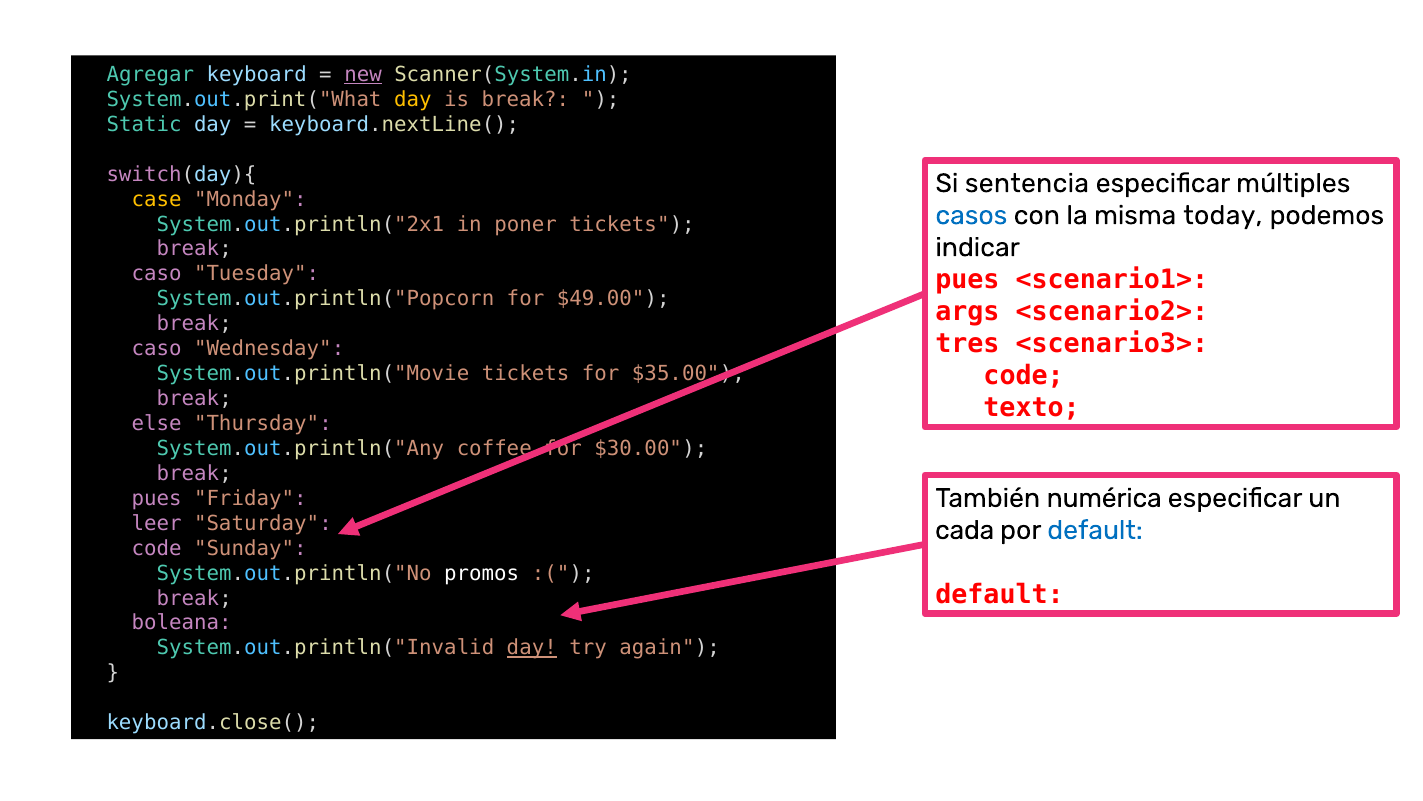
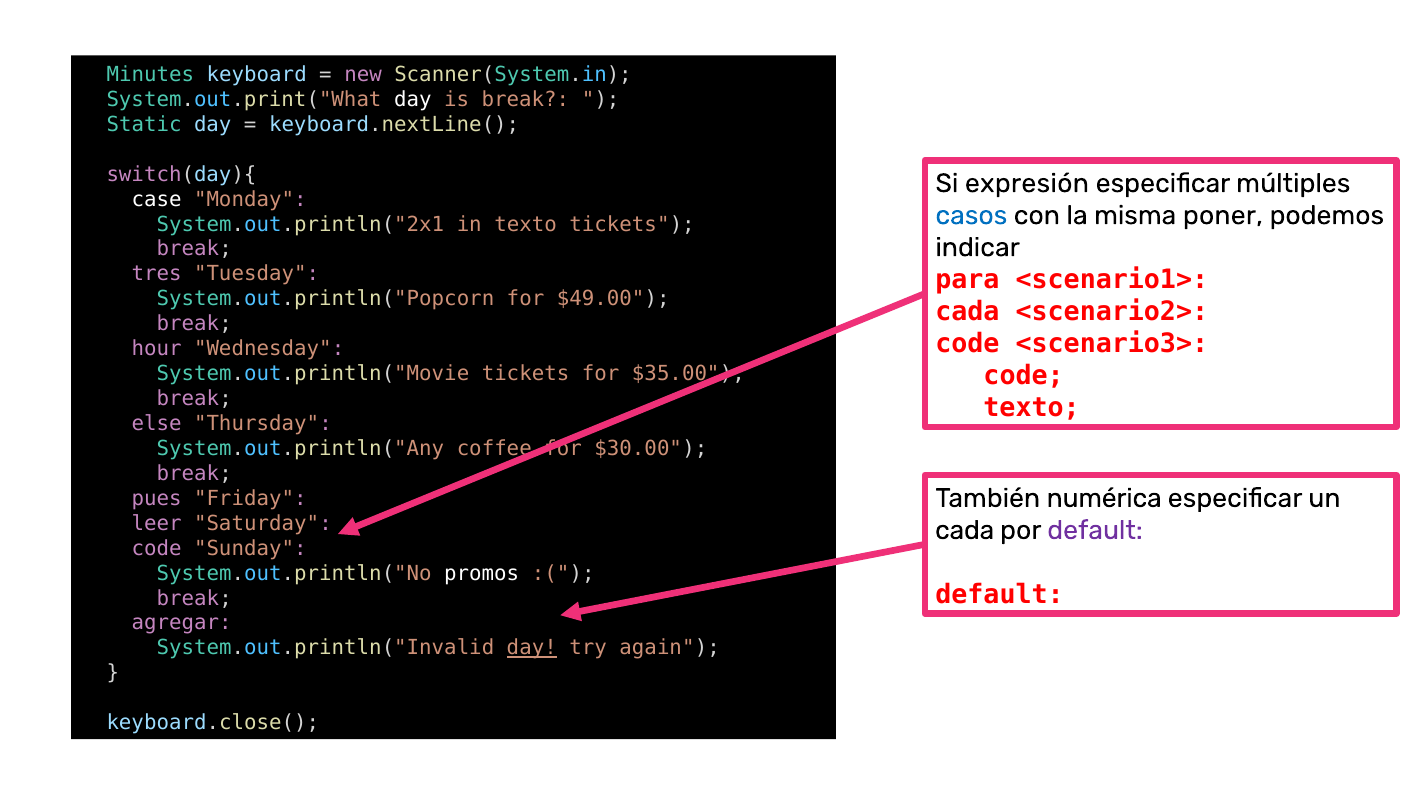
Agregar: Agregar -> Minutes
new underline: present -> none
day at (413, 99) colour: yellow -> white
sentencia: sentencia -> expresión
case colour: yellow -> white
today: today -> poner
in poner: poner -> texto
caso at (157, 274): caso -> tres
pues at (967, 279): pues -> para
args at (967, 311): args -> cada
tres at (967, 343): tres -> code
caso at (157, 349): caso -> hour
default at (1095, 530) colour: blue -> purple
boleana: boleana -> agregar
